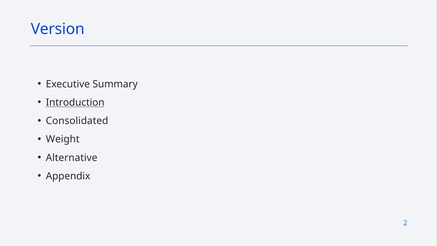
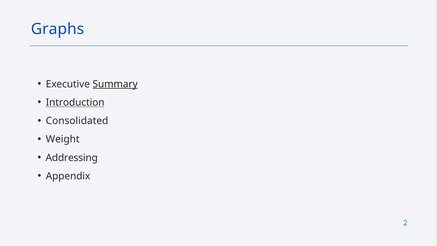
Version: Version -> Graphs
Summary underline: none -> present
Alternative: Alternative -> Addressing
